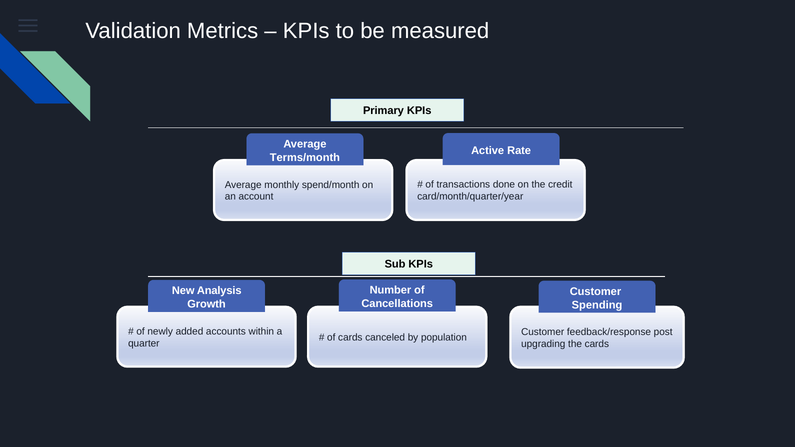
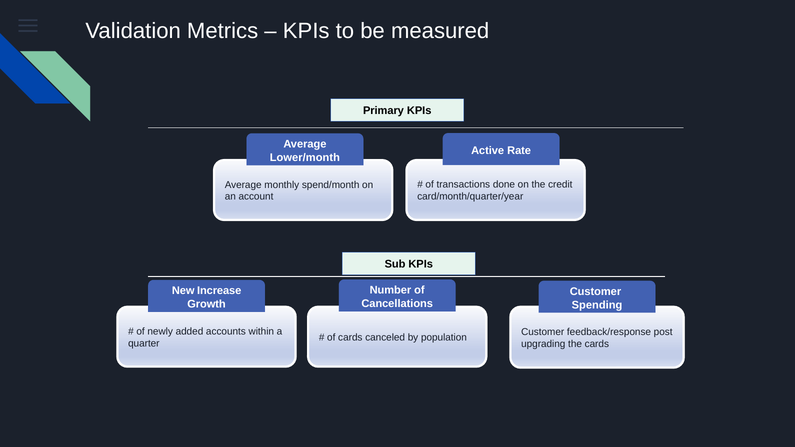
Terms/month: Terms/month -> Lower/month
Analysis: Analysis -> Increase
